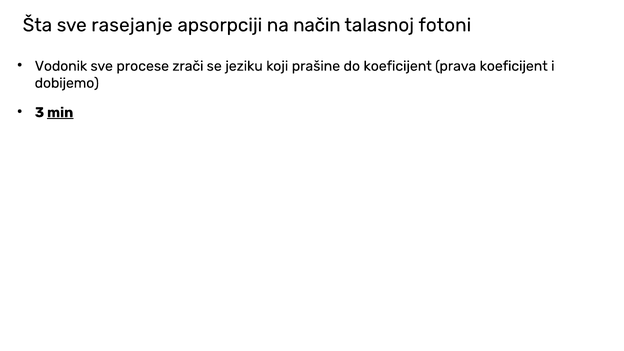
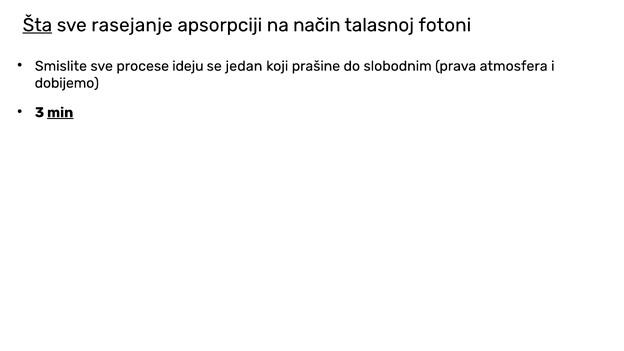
Šta underline: none -> present
Vodonik: Vodonik -> Smislite
zrači: zrači -> ideju
jeziku: jeziku -> jedan
do koeficijent: koeficijent -> slobodnim
prava koeficijent: koeficijent -> atmosfera
